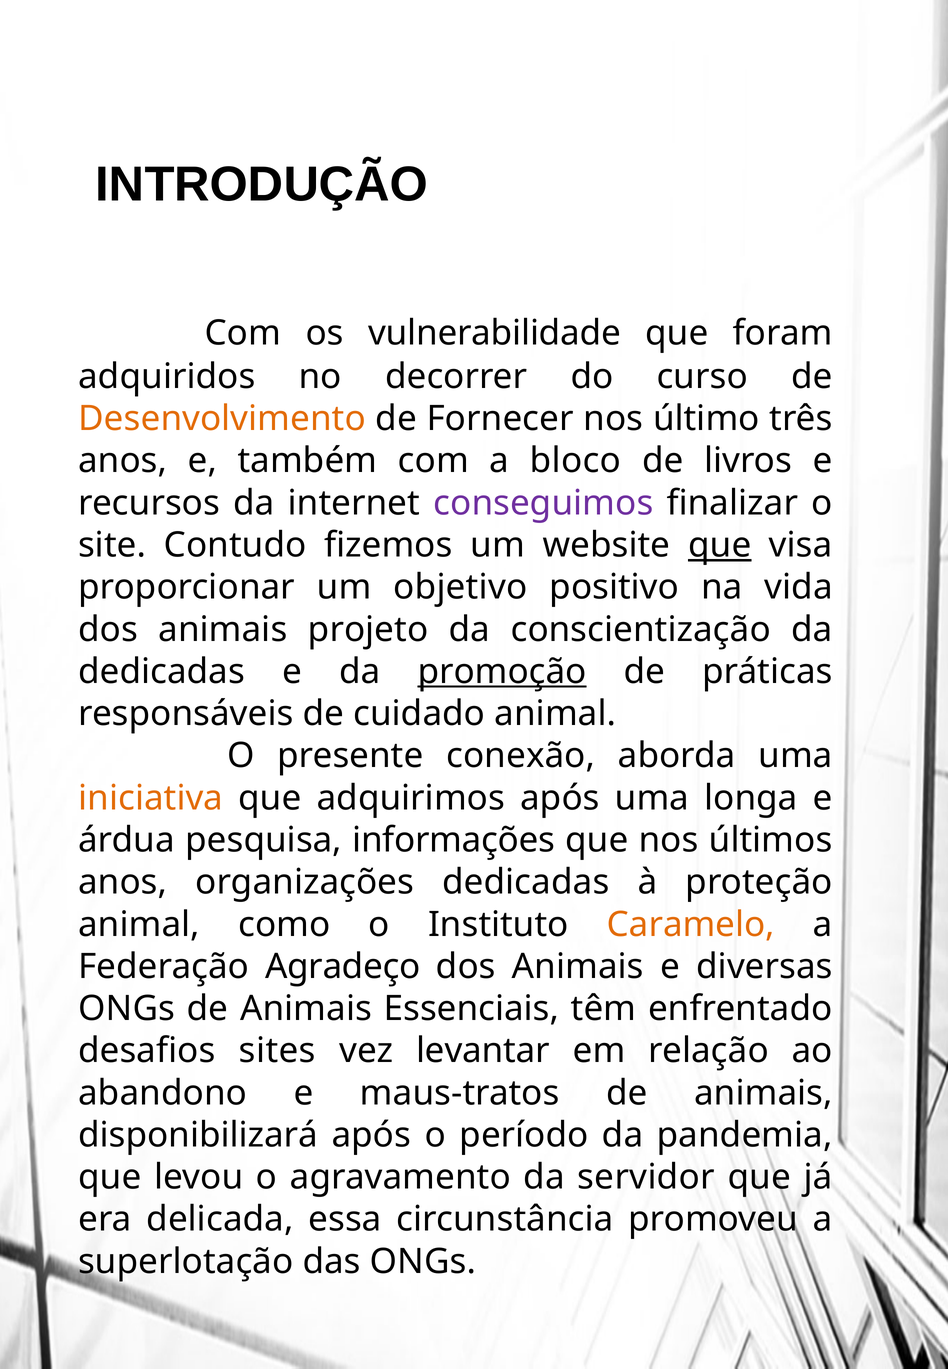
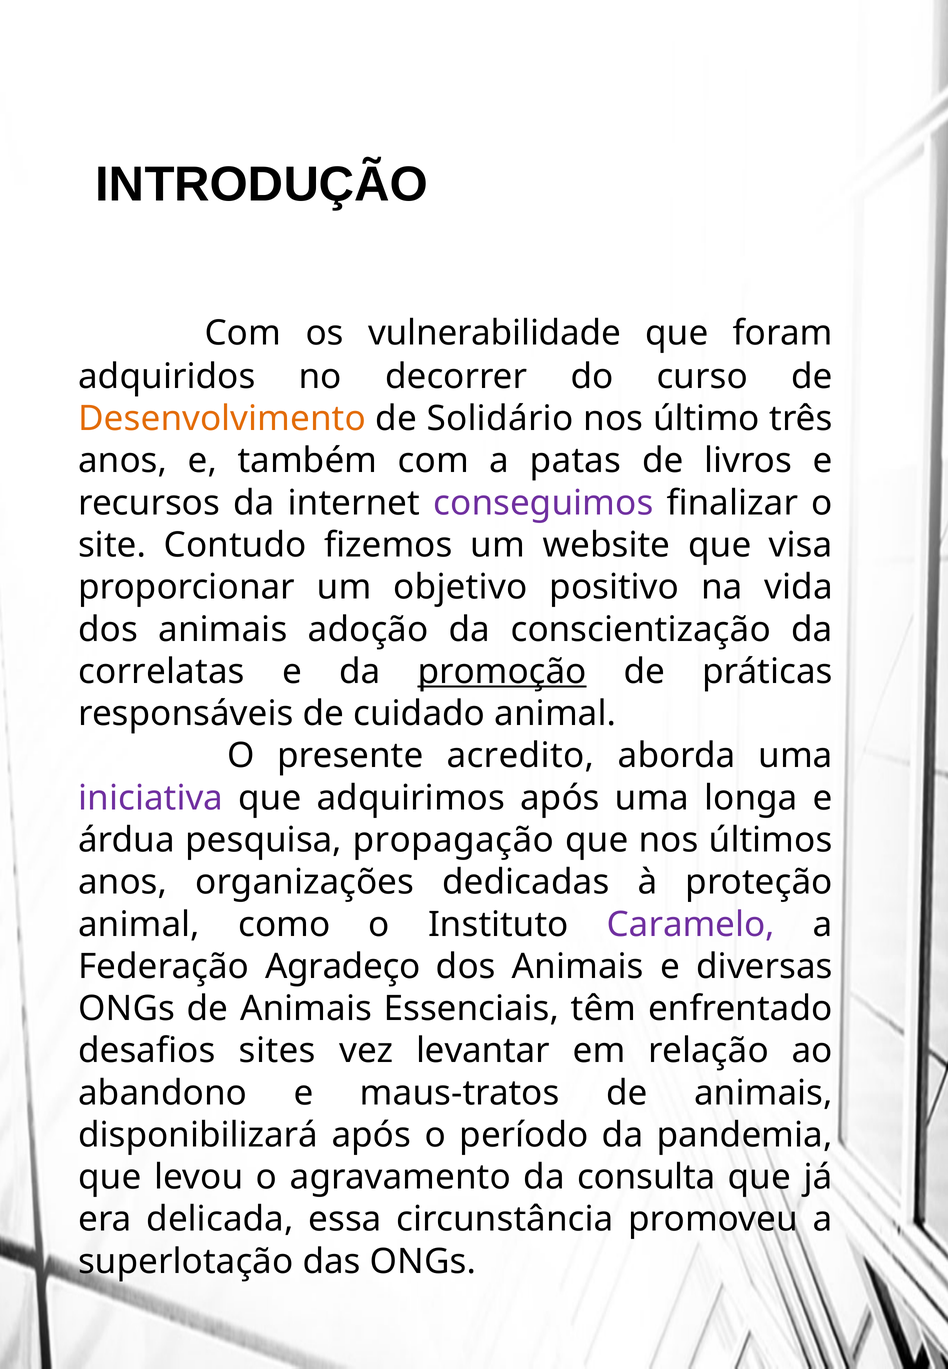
Fornecer: Fornecer -> Solidário
bloco: bloco -> patas
que at (720, 545) underline: present -> none
projeto: projeto -> adoção
dedicadas at (162, 672): dedicadas -> correlatas
conexão: conexão -> acredito
iniciativa colour: orange -> purple
informações: informações -> propagação
Caramelo colour: orange -> purple
servidor: servidor -> consulta
